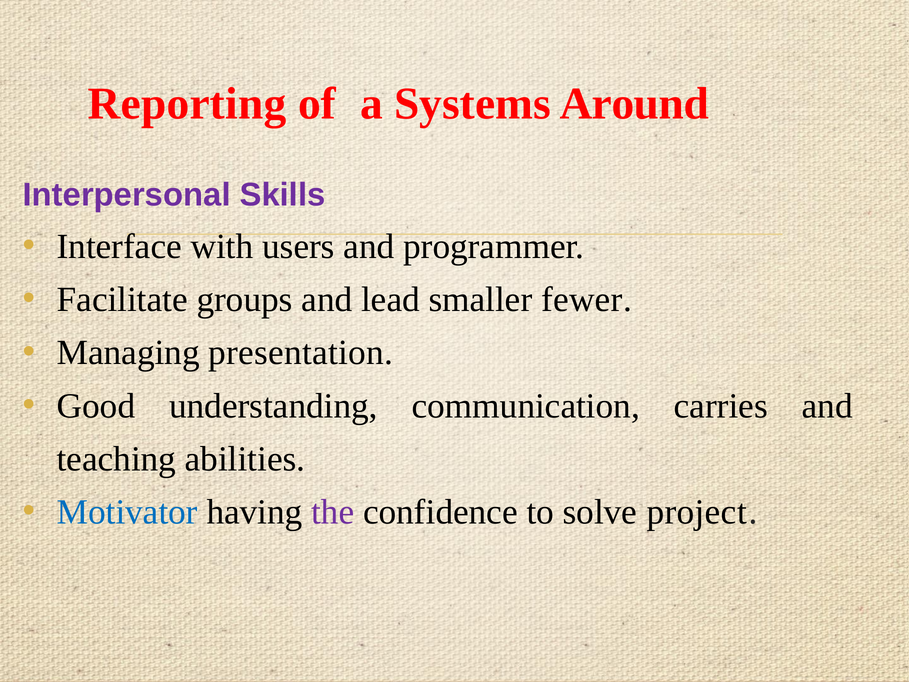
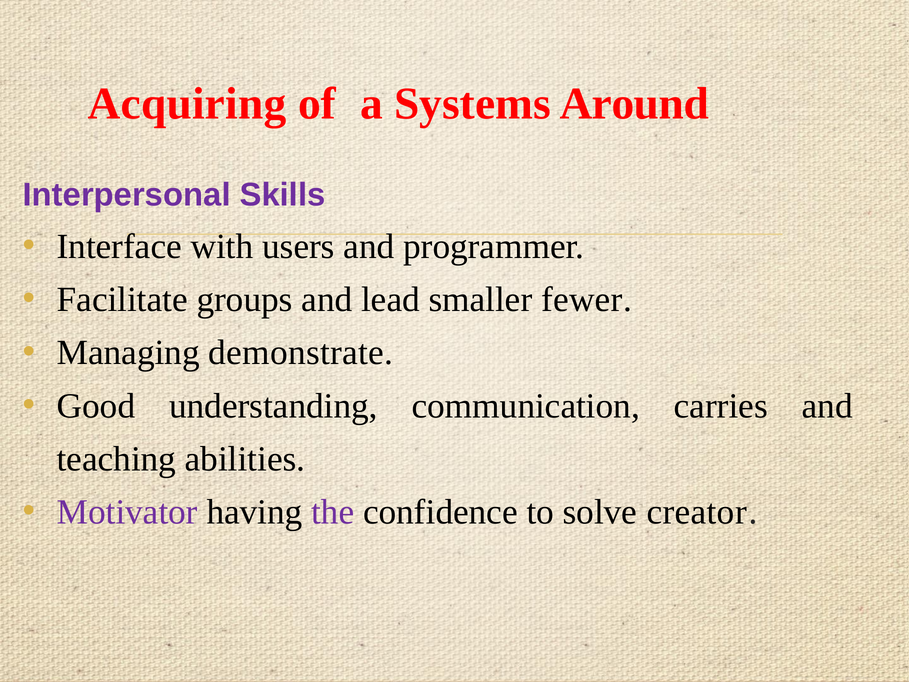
Reporting: Reporting -> Acquiring
presentation: presentation -> demonstrate
Motivator colour: blue -> purple
project: project -> creator
